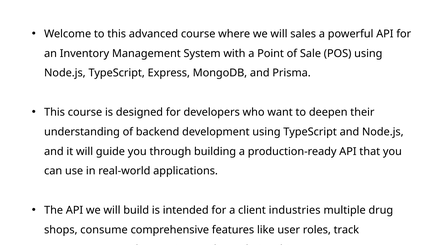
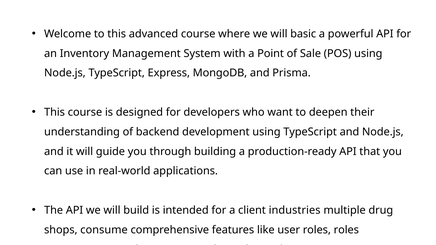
sales: sales -> basic
roles track: track -> roles
